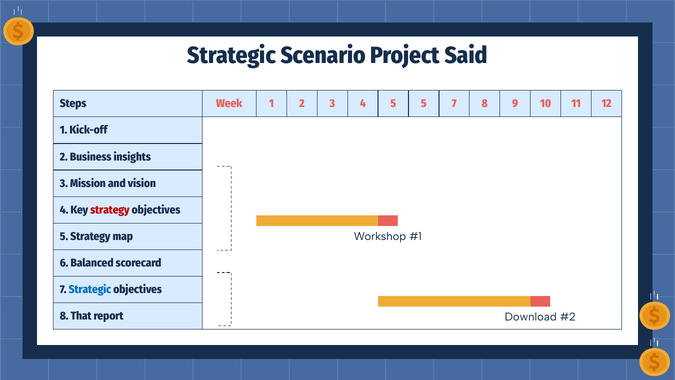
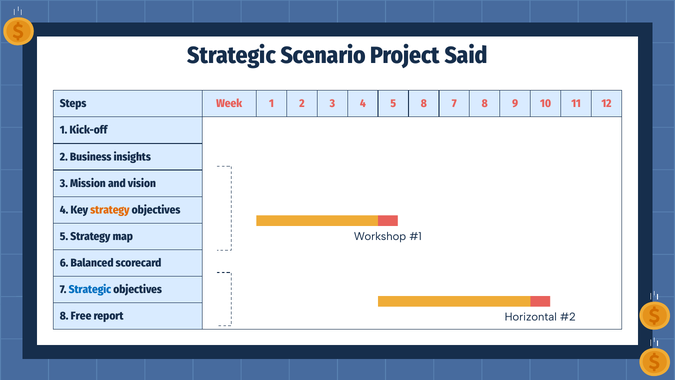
5 5: 5 -> 8
strategy at (110, 210) colour: red -> orange
That: That -> Free
Download: Download -> Horizontal
